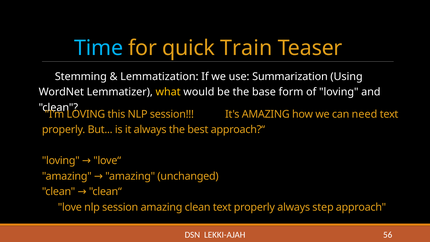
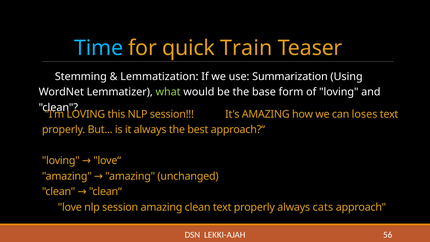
what colour: yellow -> light green
need: need -> loses
step: step -> cats
